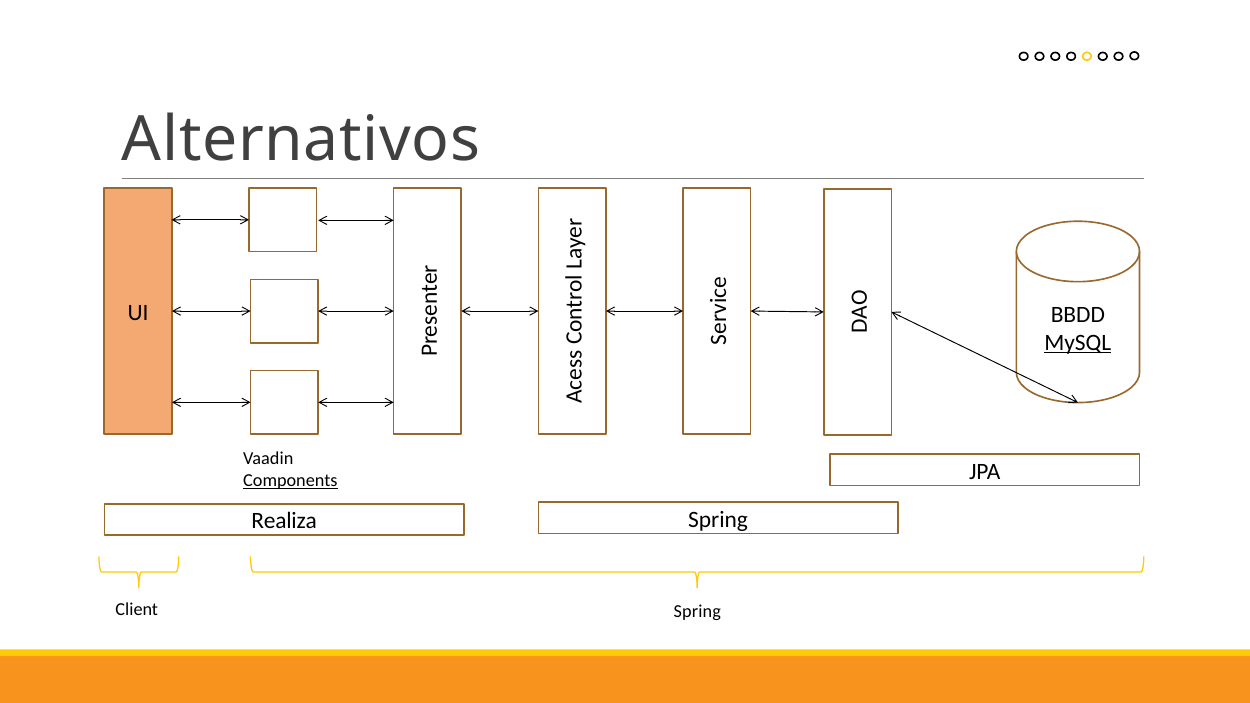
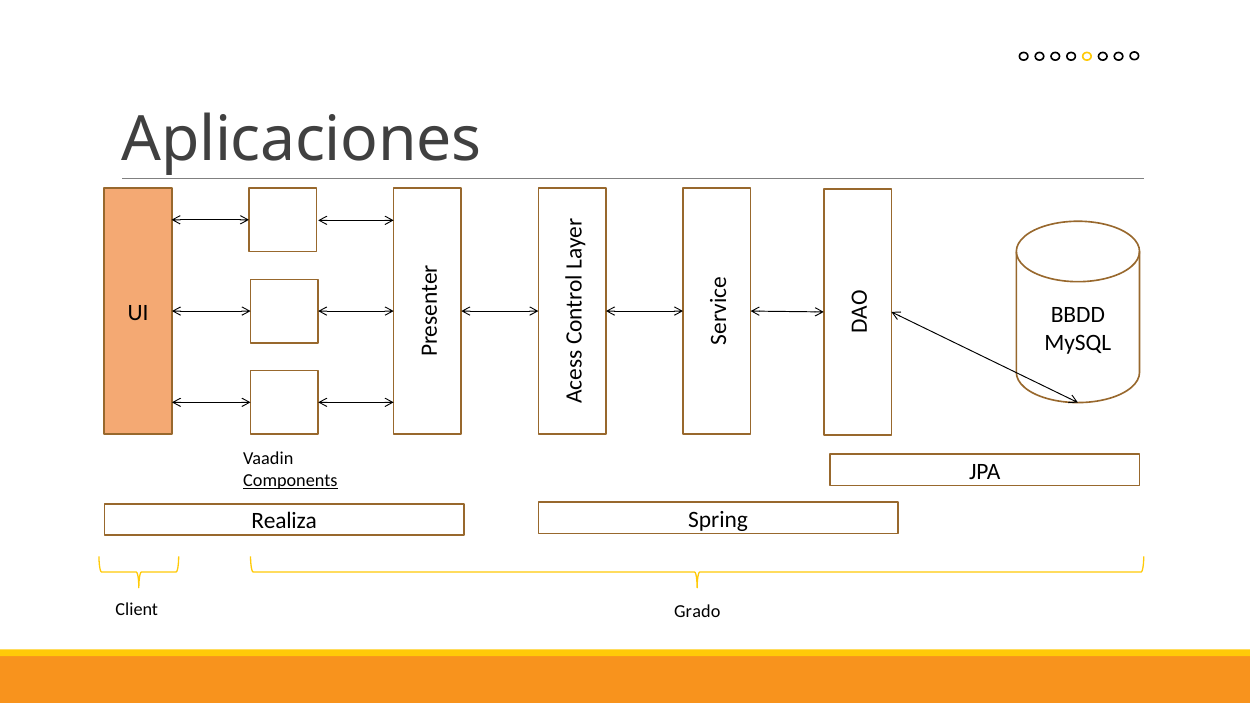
Alternativos: Alternativos -> Aplicaciones
MySQL underline: present -> none
Client Spring: Spring -> Grado
